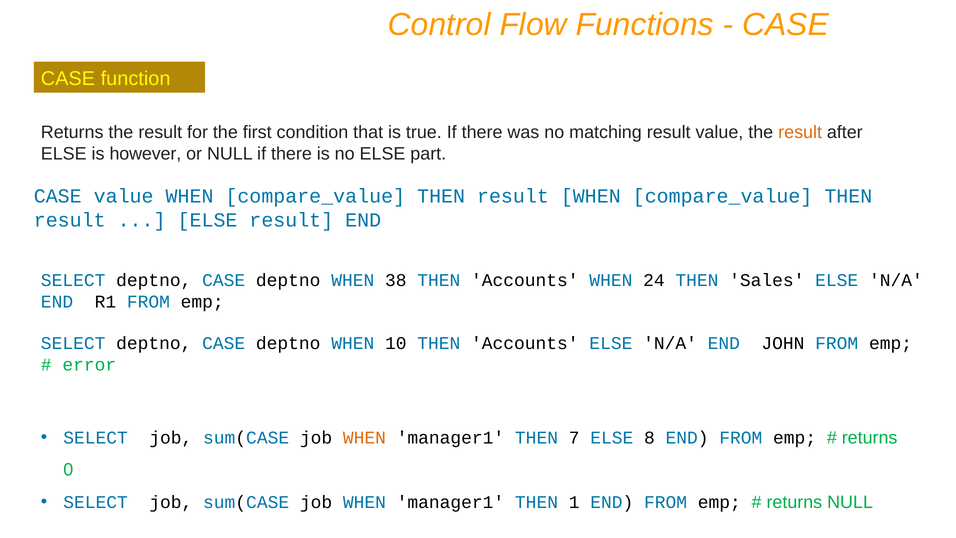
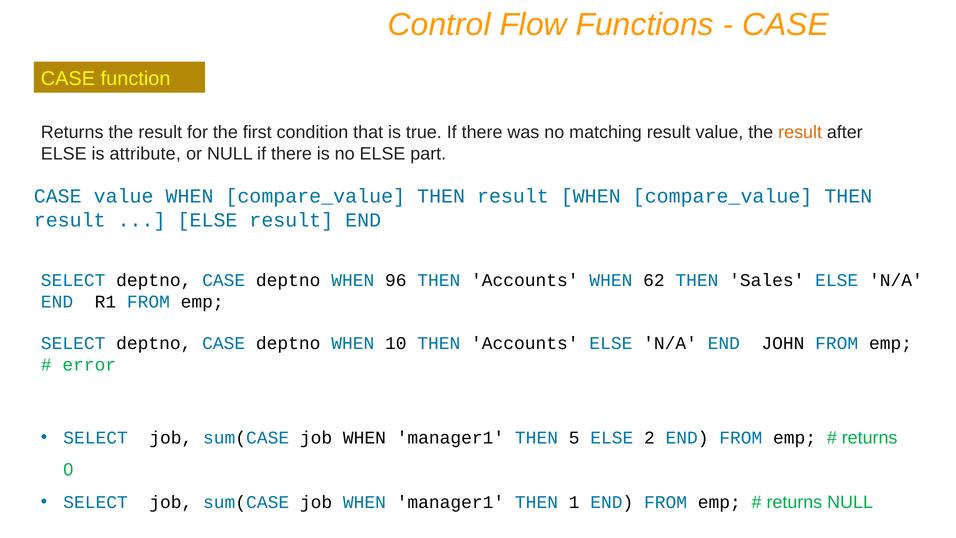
however: however -> attribute
38: 38 -> 96
24: 24 -> 62
WHEN at (364, 438) colour: orange -> black
7: 7 -> 5
8: 8 -> 2
